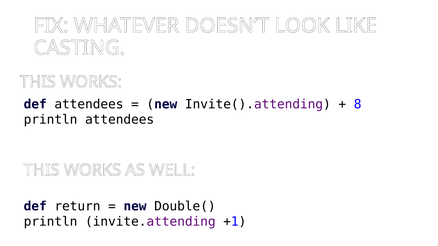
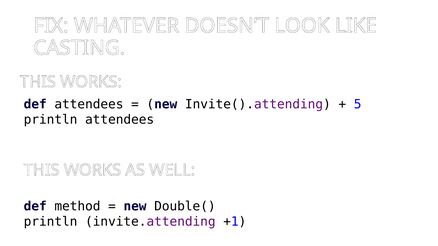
8: 8 -> 5
return: return -> method
